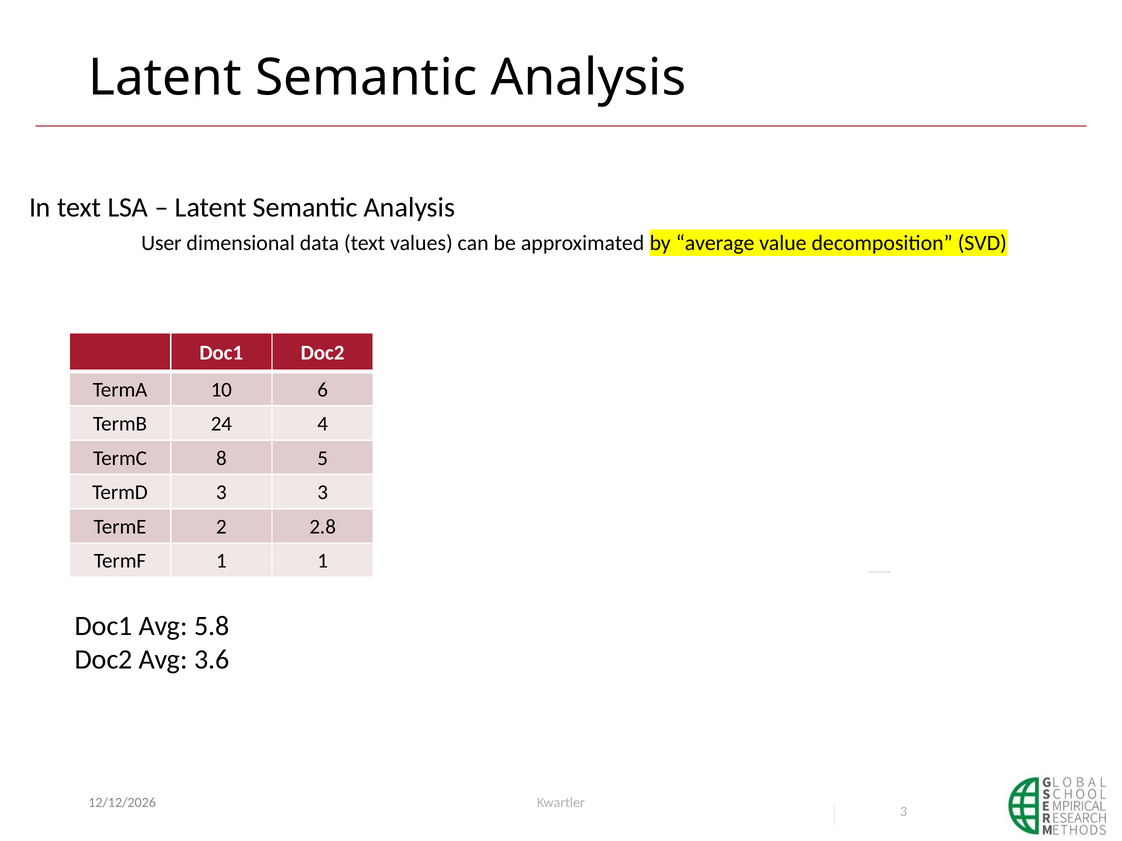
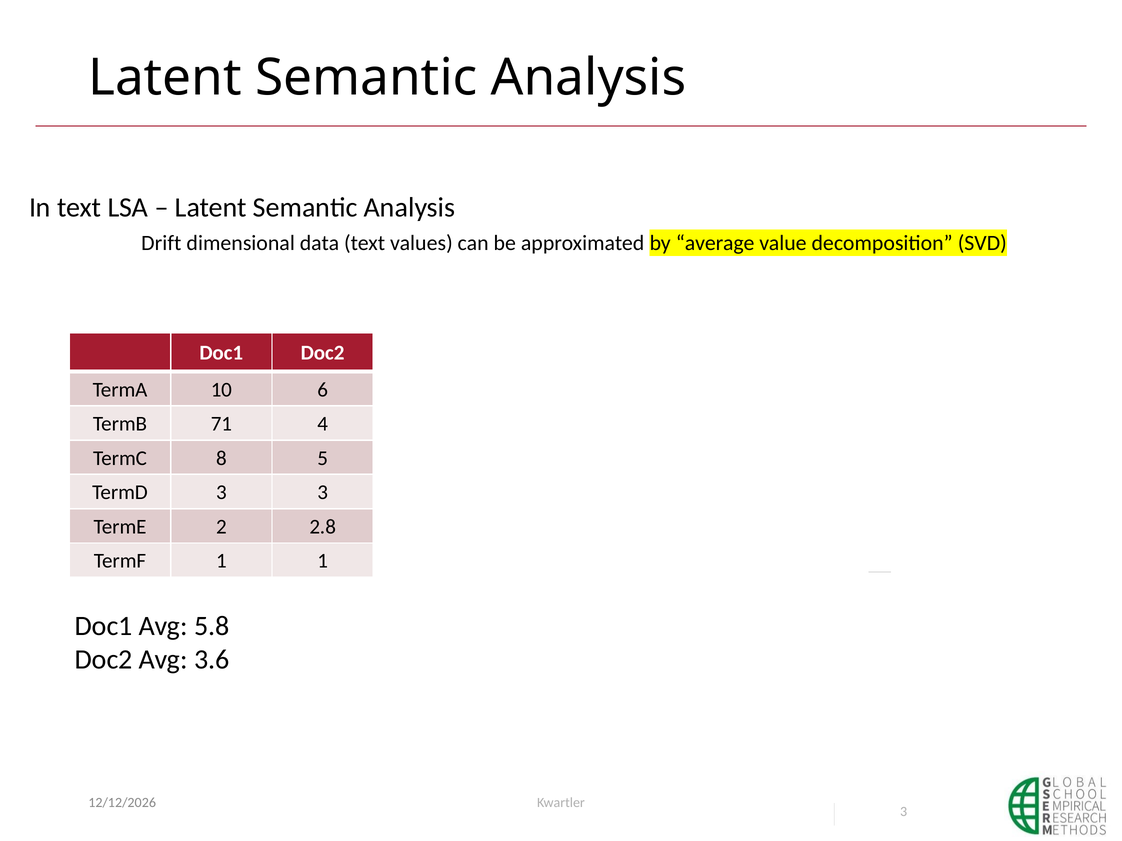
User: User -> Drift
24: 24 -> 71
